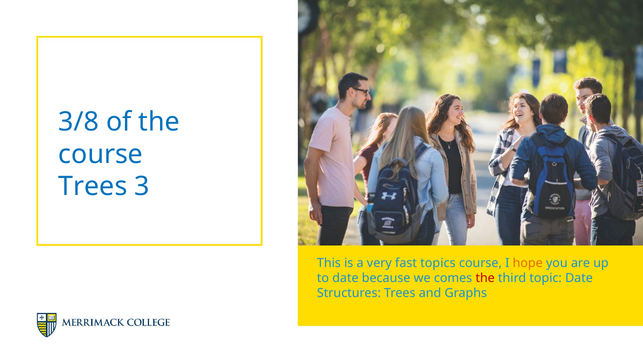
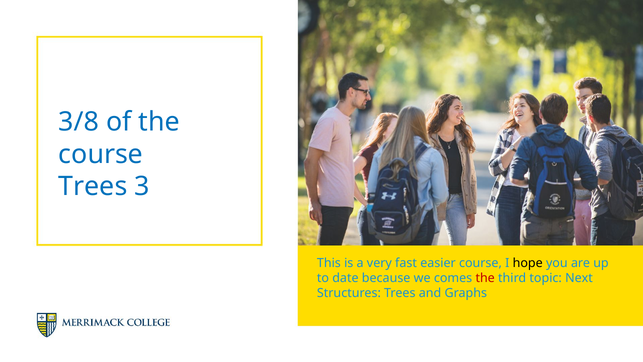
topics: topics -> easier
hope colour: orange -> black
topic Date: Date -> Next
